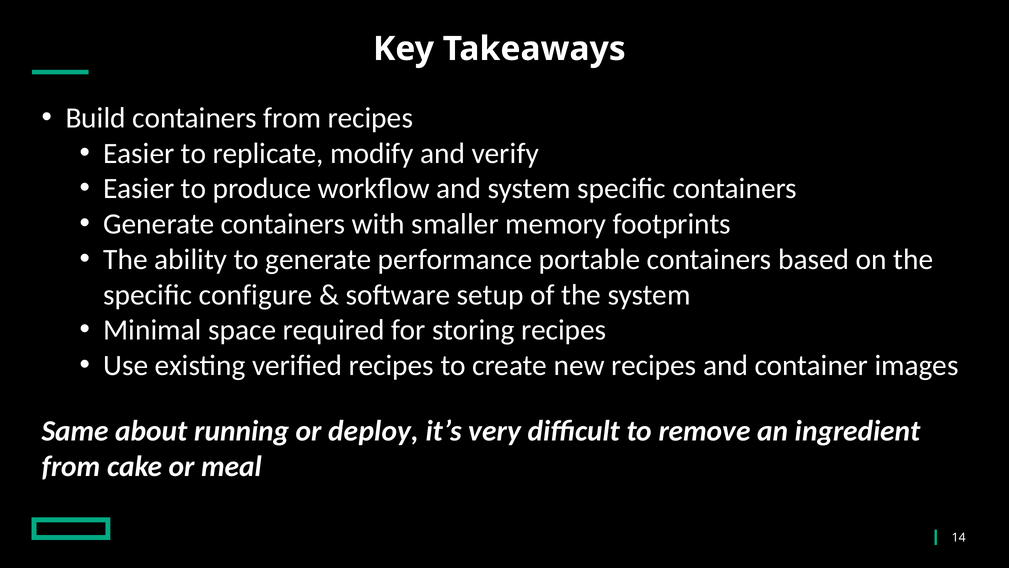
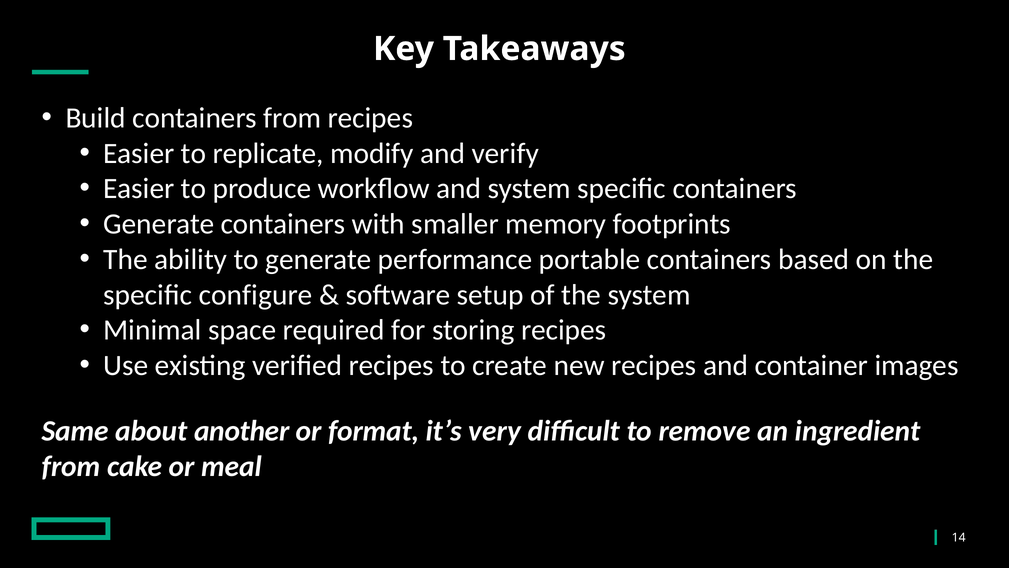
running: running -> another
deploy: deploy -> format
